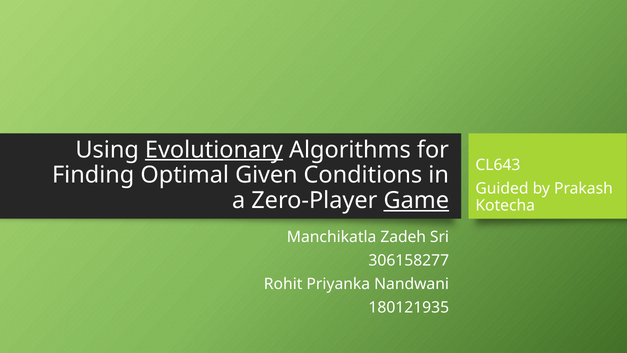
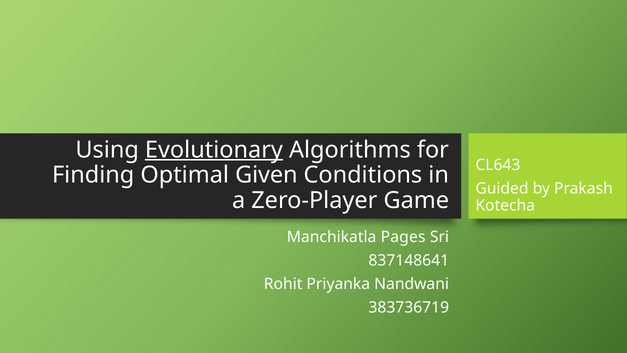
Game underline: present -> none
Zadeh: Zadeh -> Pages
306158277: 306158277 -> 837148641
180121935: 180121935 -> 383736719
